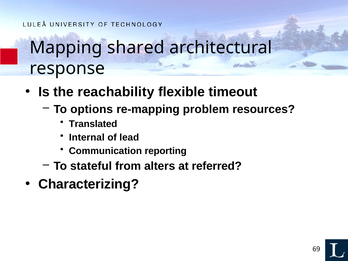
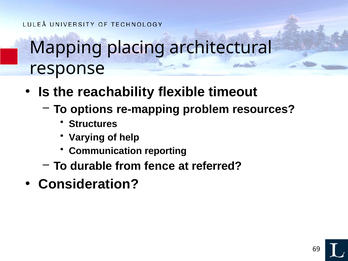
shared: shared -> placing
Translated: Translated -> Structures
Internal: Internal -> Varying
lead: lead -> help
stateful: stateful -> durable
alters: alters -> fence
Characterizing: Characterizing -> Consideration
